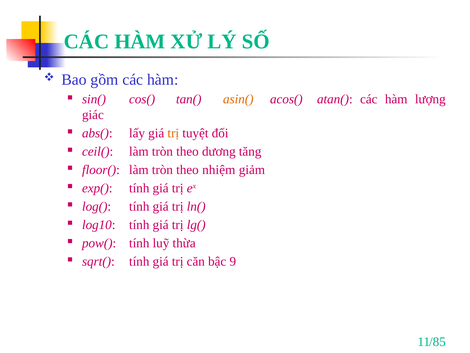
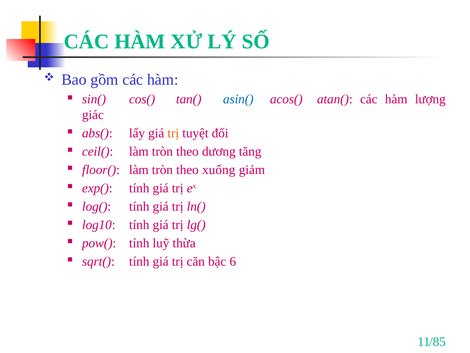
asin( colour: orange -> blue
nhiệm: nhiệm -> xuống
9: 9 -> 6
